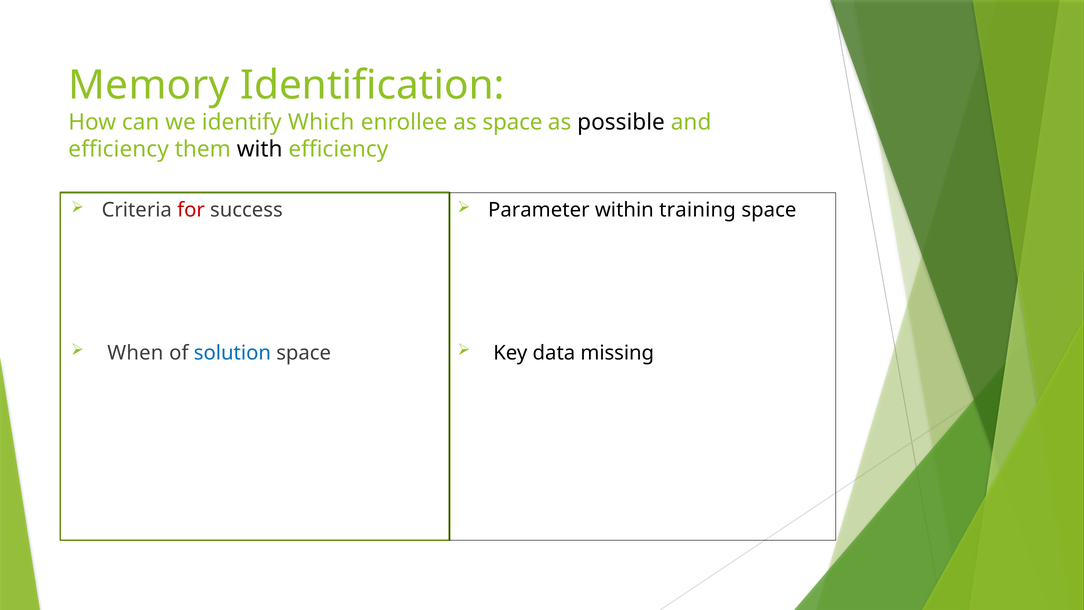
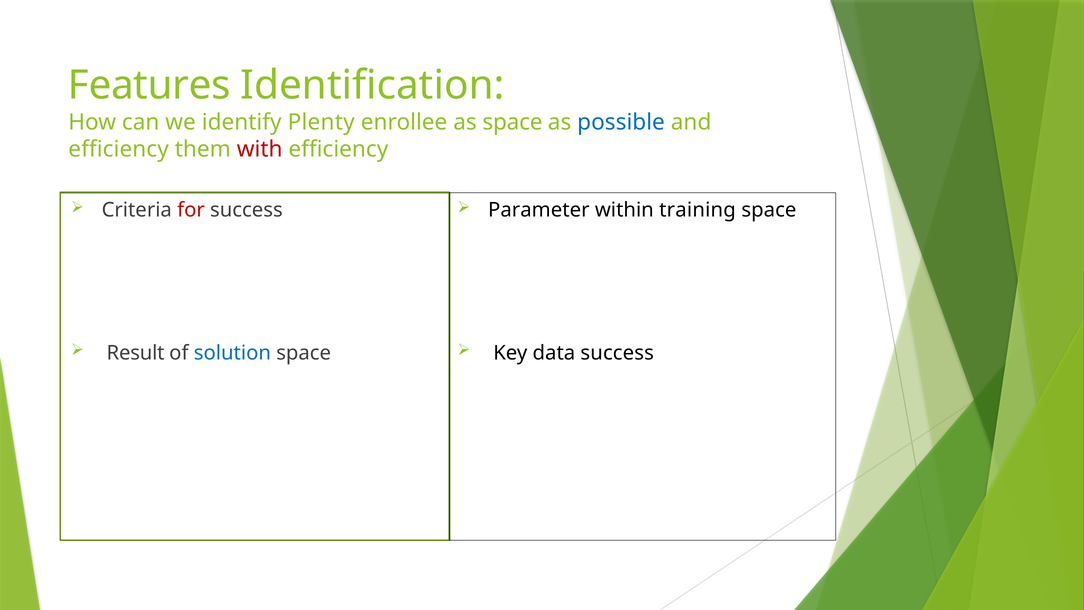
Memory: Memory -> Features
Which: Which -> Plenty
possible colour: black -> blue
with colour: black -> red
When: When -> Result
data missing: missing -> success
